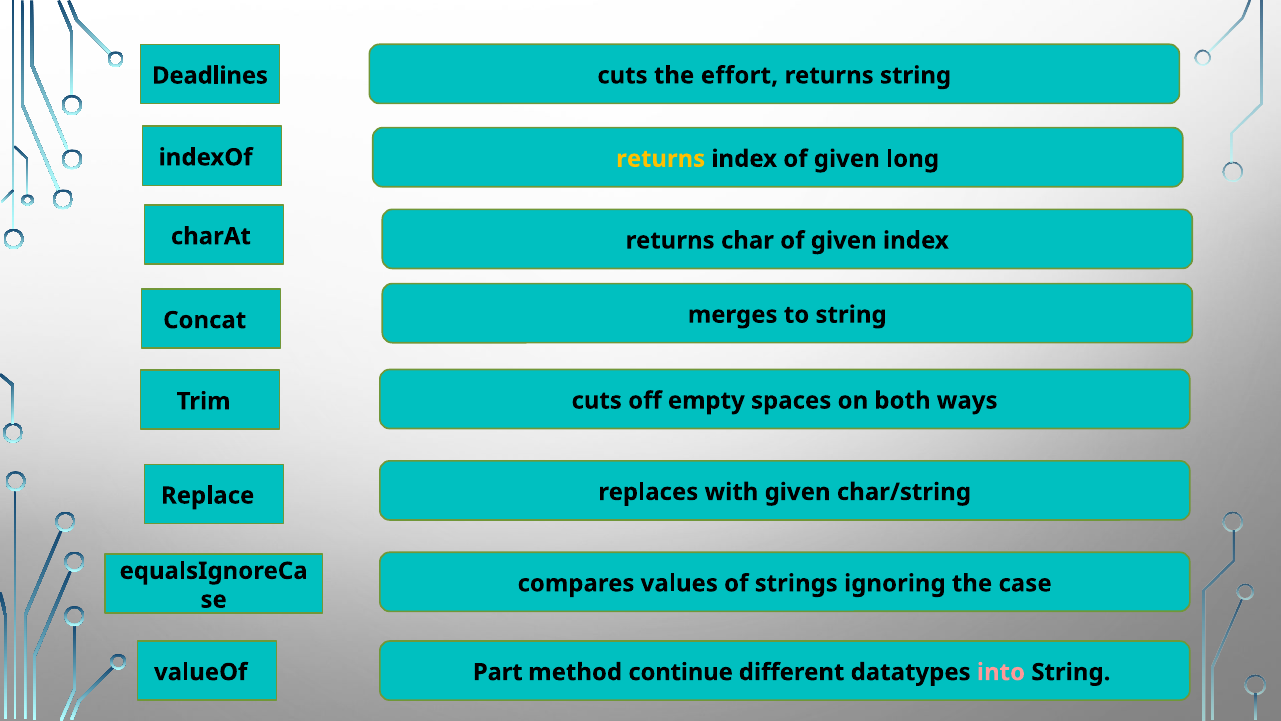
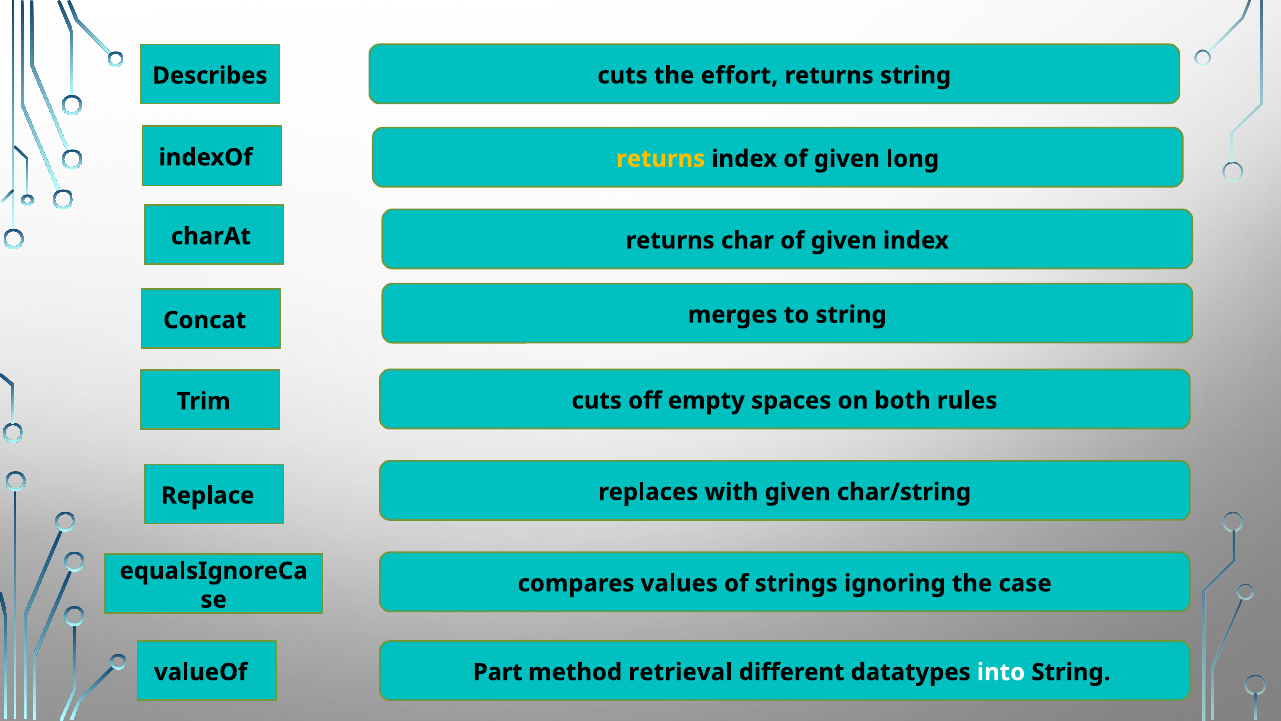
Deadlines: Deadlines -> Describes
ways: ways -> rules
continue: continue -> retrieval
into colour: pink -> white
